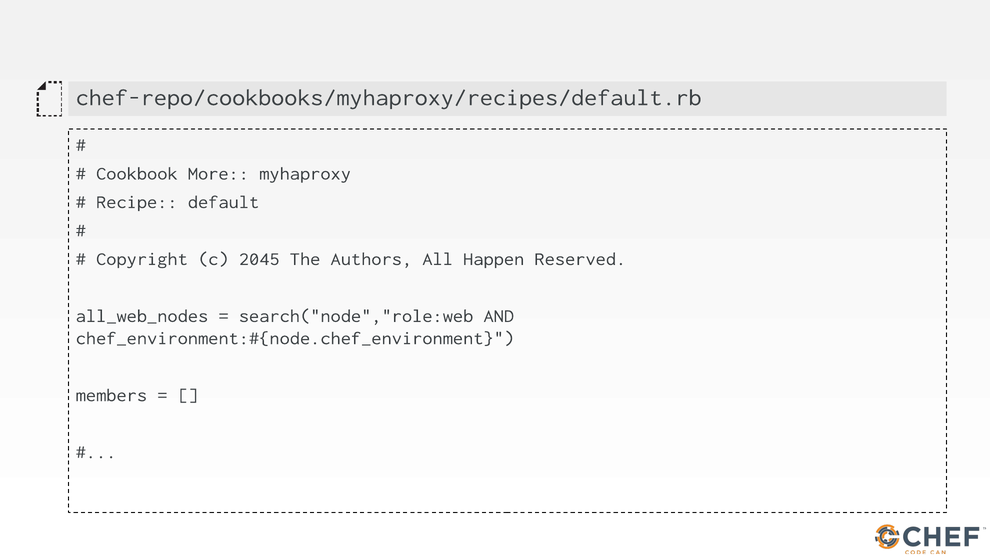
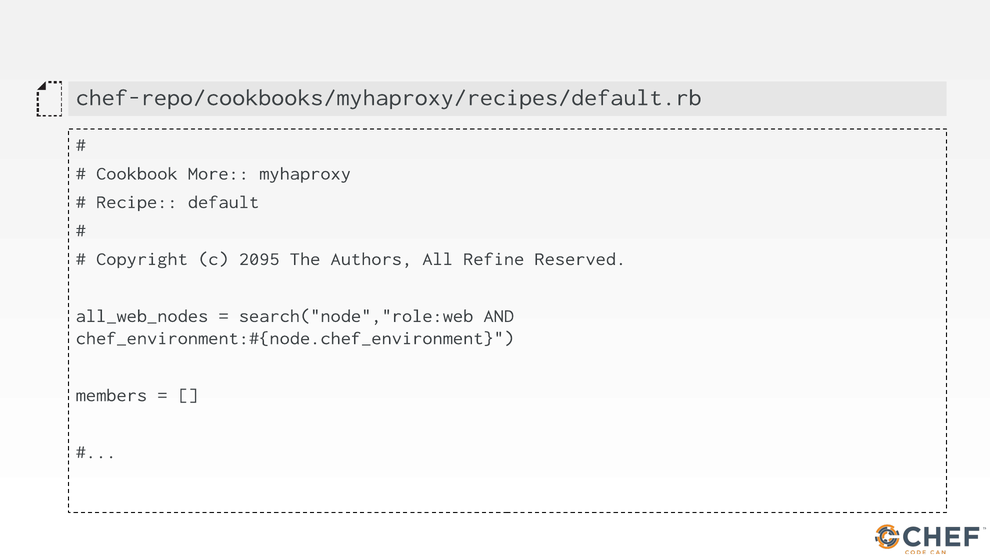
2045: 2045 -> 2095
Happen: Happen -> Refine
